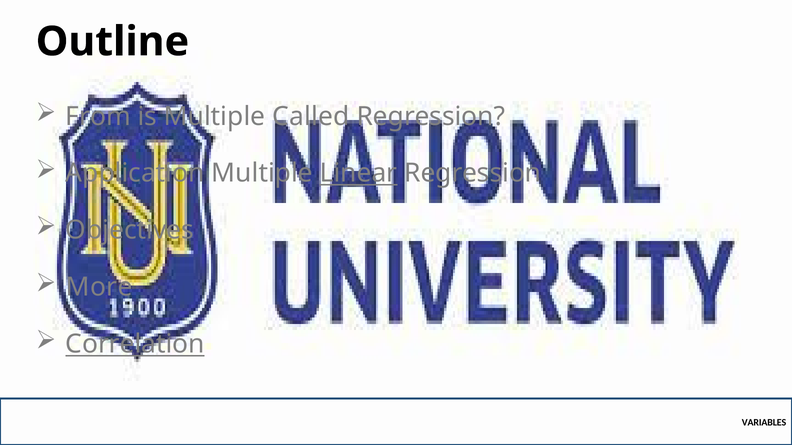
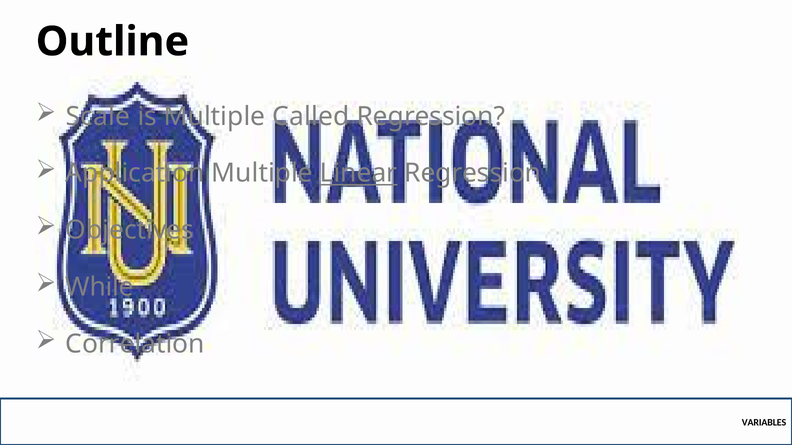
From: From -> Scale
More: More -> While
Correlation underline: present -> none
